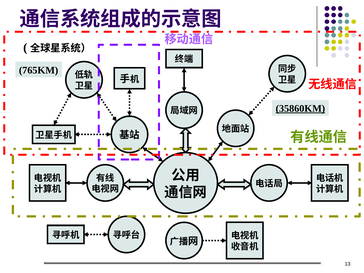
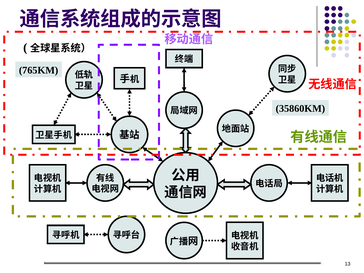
35860KM underline: present -> none
